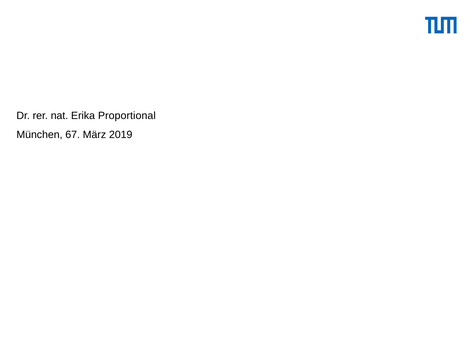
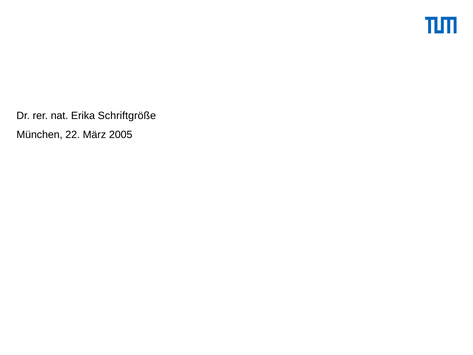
Proportional: Proportional -> Schriftgröße
67: 67 -> 22
2019: 2019 -> 2005
